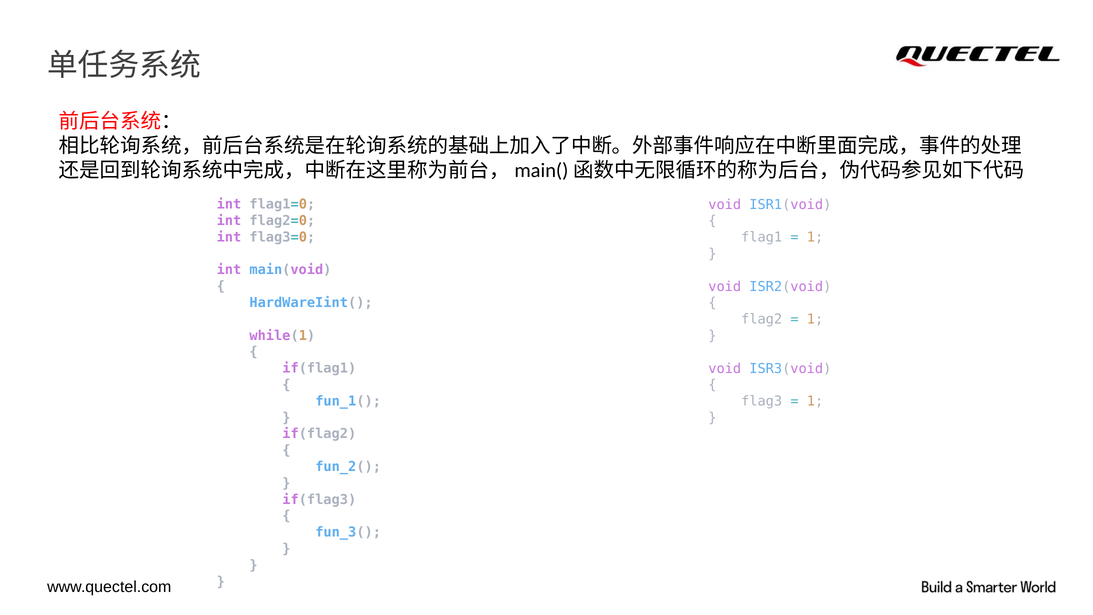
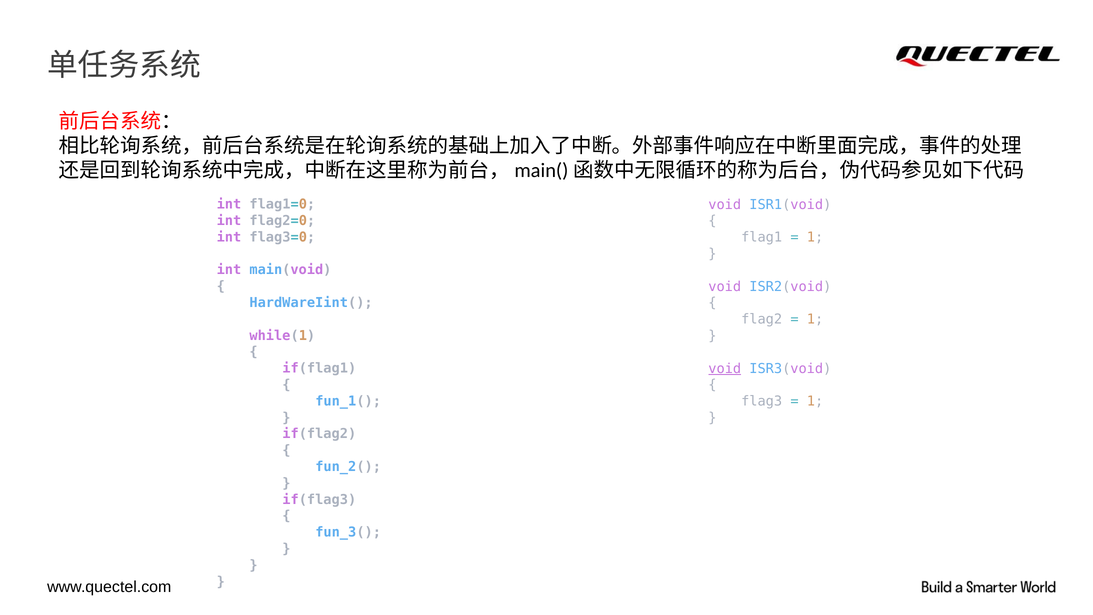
void at (725, 368) underline: none -> present
